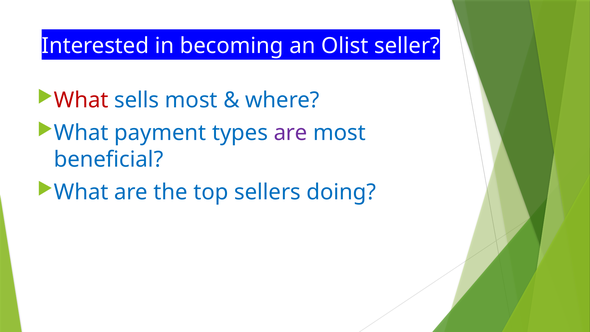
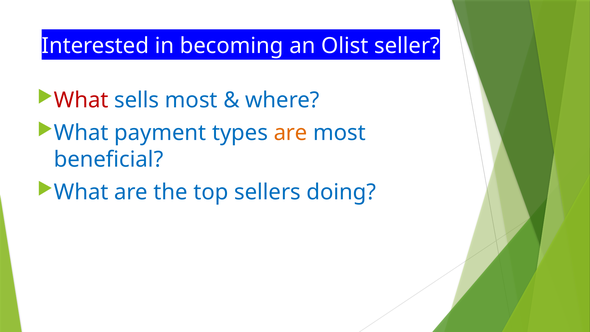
are at (291, 133) colour: purple -> orange
